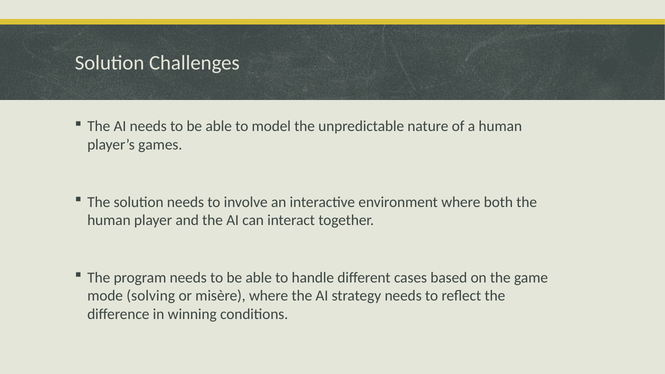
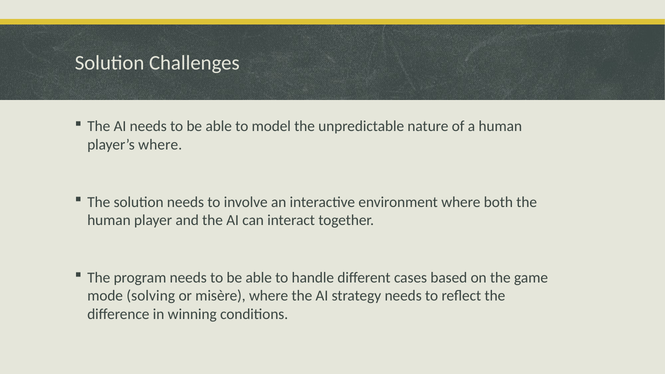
player’s games: games -> where
